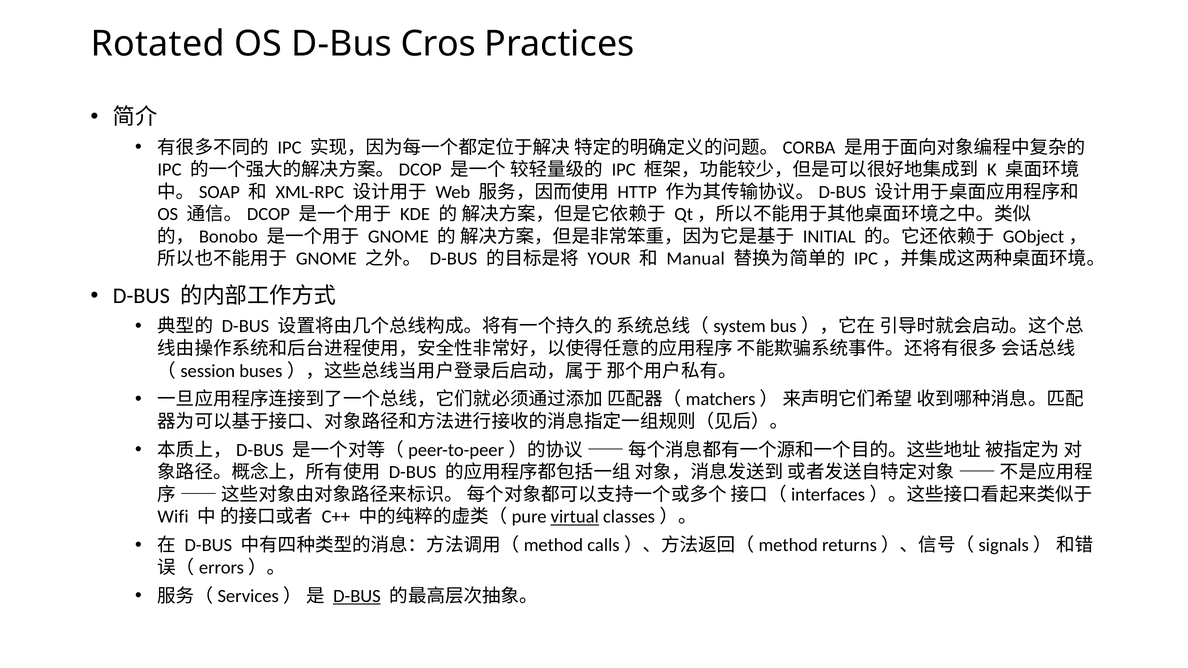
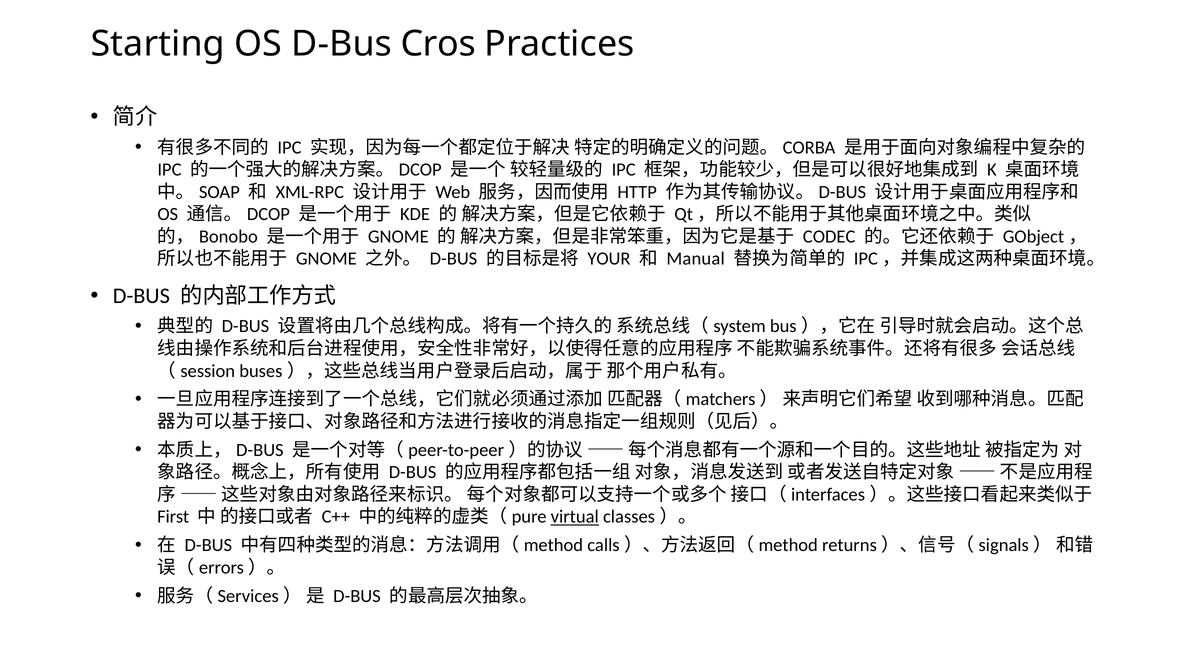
Rotated: Rotated -> Starting
INITIAL: INITIAL -> CODEC
Wifi: Wifi -> First
D-BUS at (357, 596) underline: present -> none
